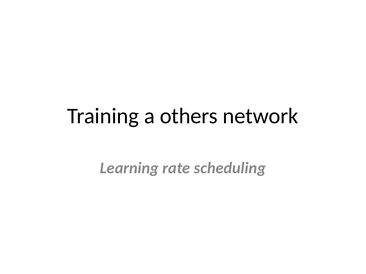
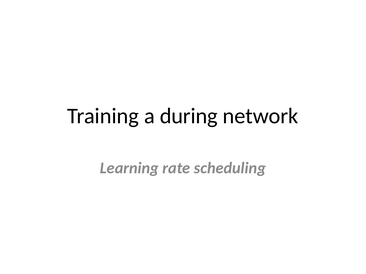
others: others -> during
